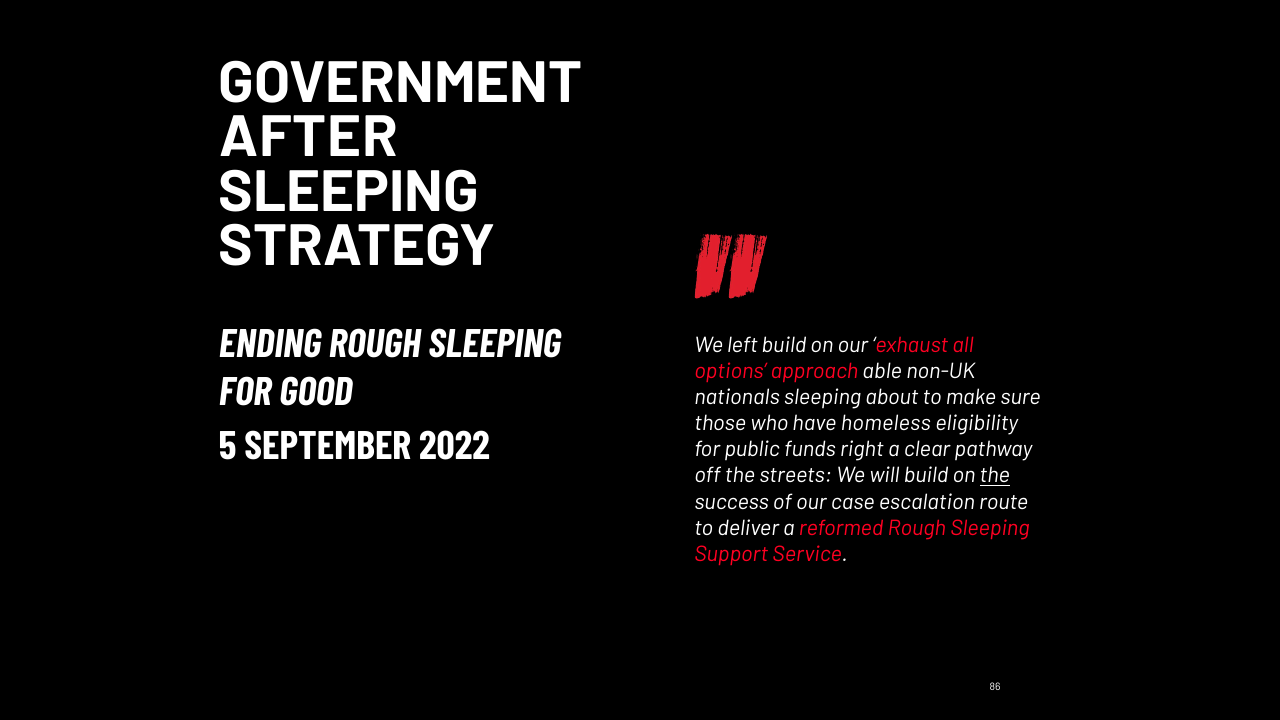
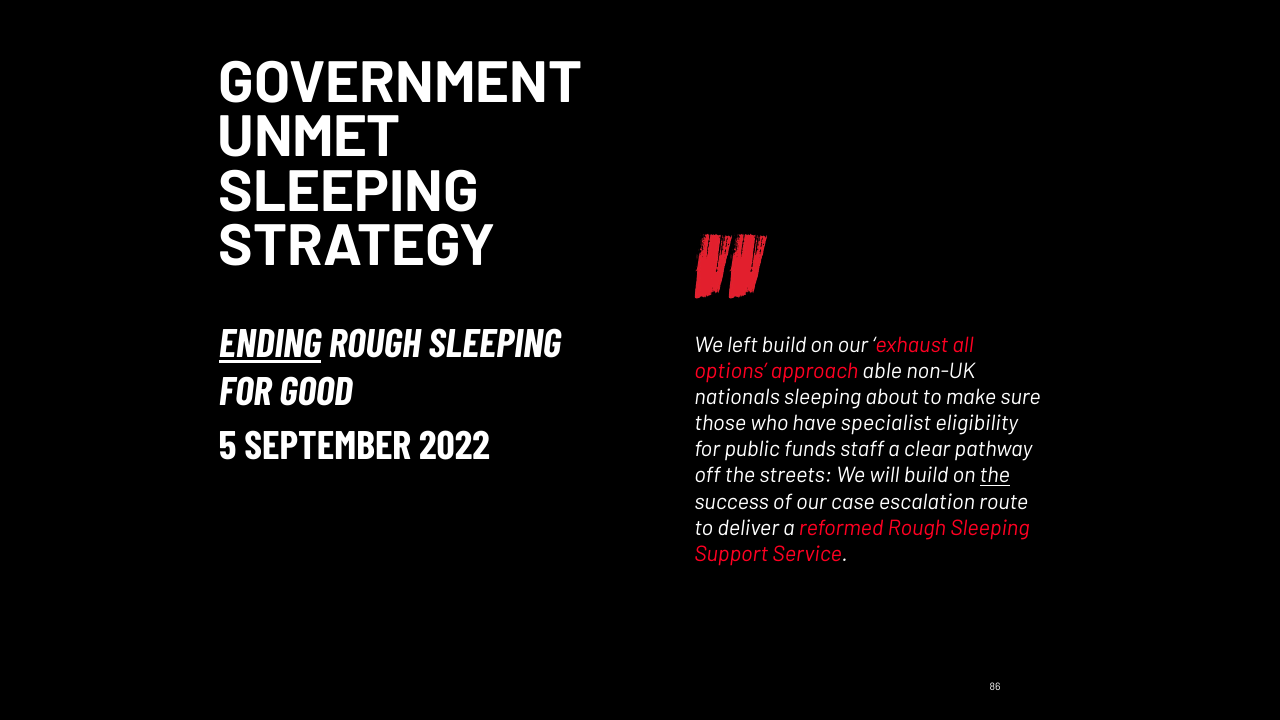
AFTER: AFTER -> UNMET
ENDING underline: none -> present
homeless: homeless -> specialist
right: right -> staff
